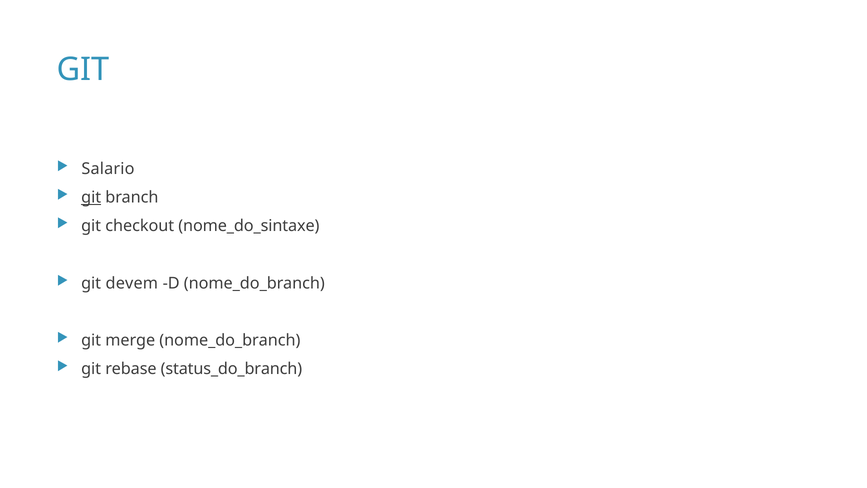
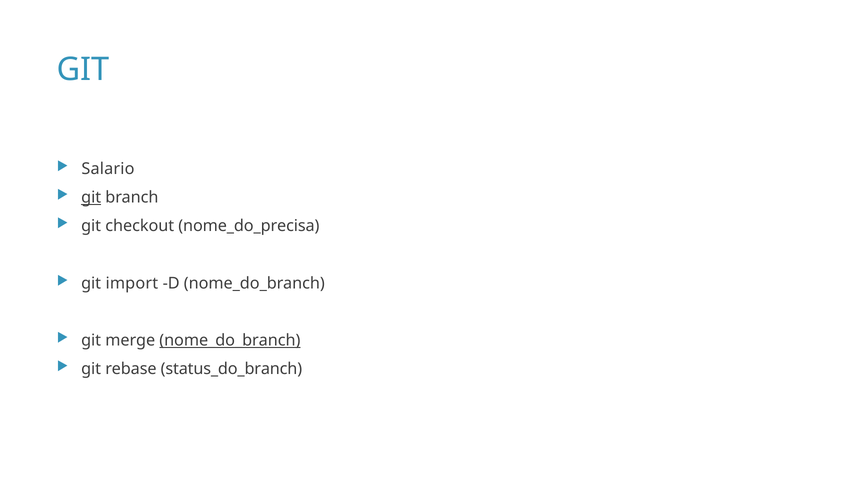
nome_do_sintaxe: nome_do_sintaxe -> nome_do_precisa
devem: devem -> import
nome_do_branch at (230, 340) underline: none -> present
